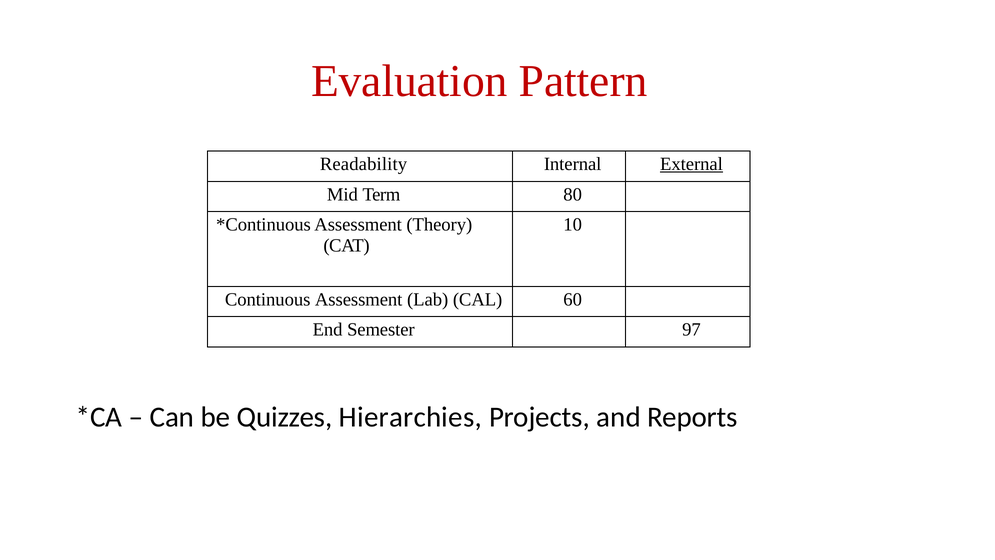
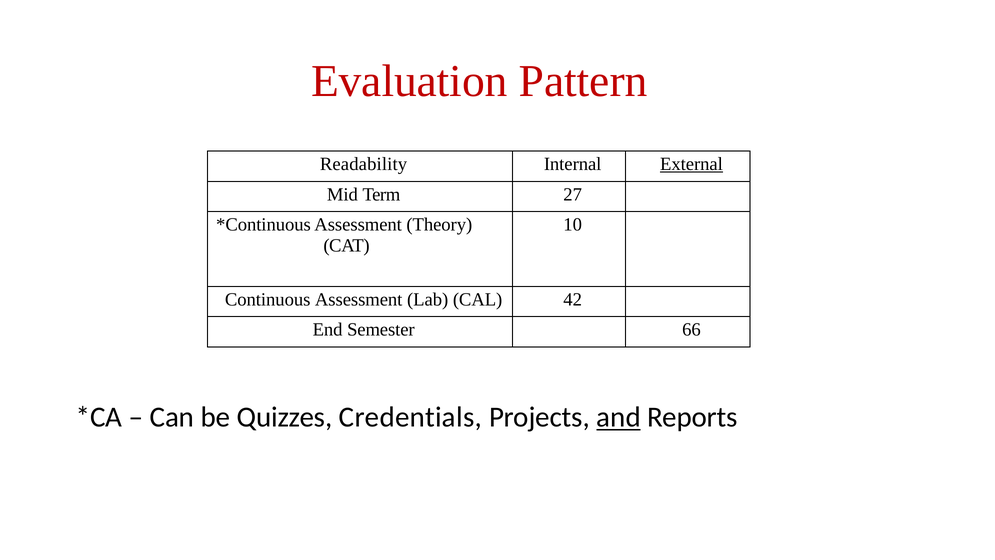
80: 80 -> 27
60: 60 -> 42
97: 97 -> 66
Hierarchies: Hierarchies -> Credentials
and underline: none -> present
